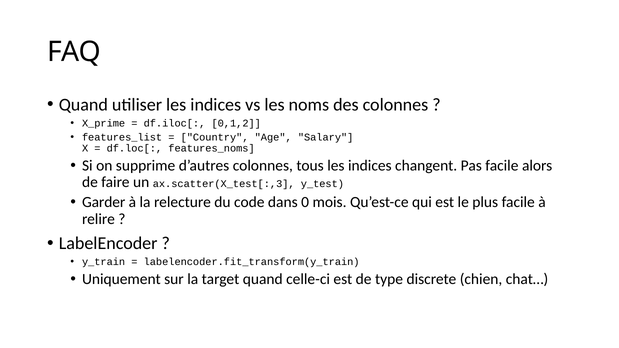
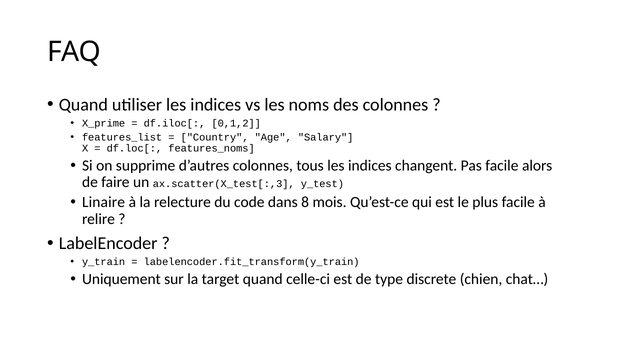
Garder: Garder -> Linaire
0: 0 -> 8
